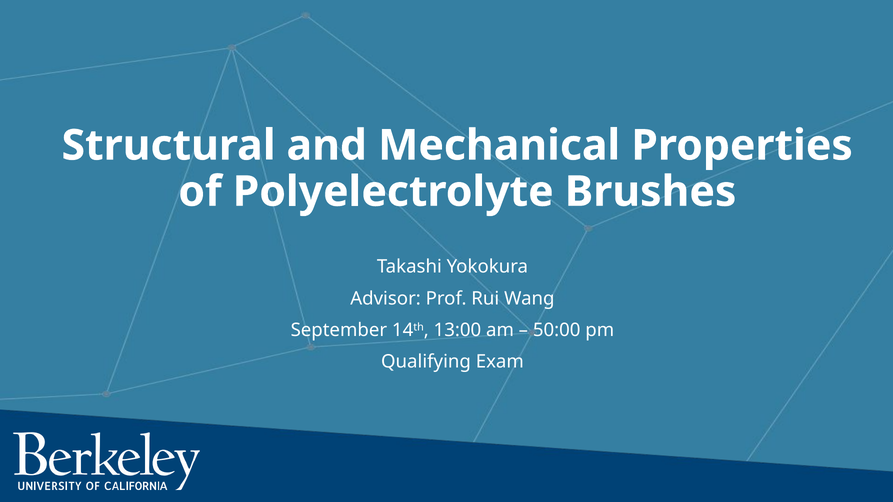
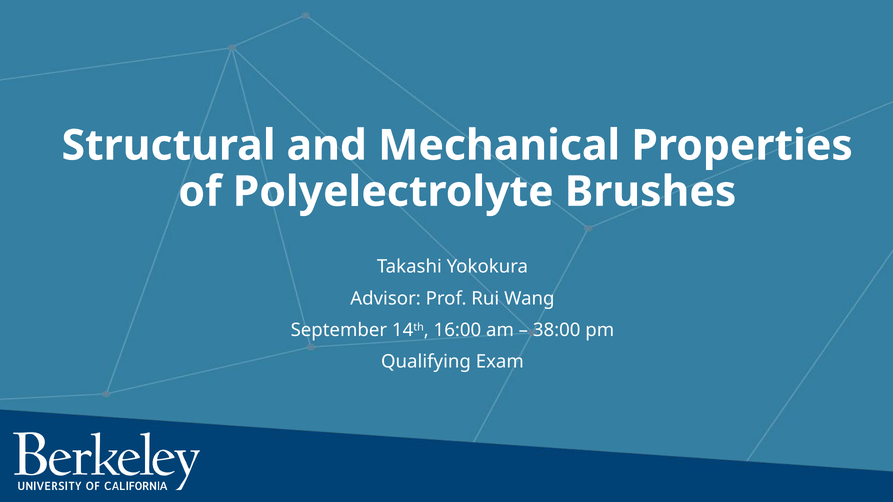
13:00: 13:00 -> 16:00
50:00: 50:00 -> 38:00
